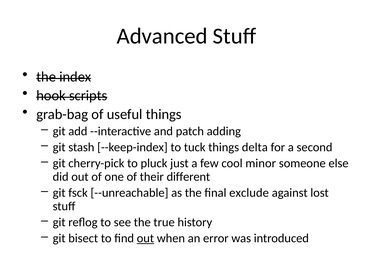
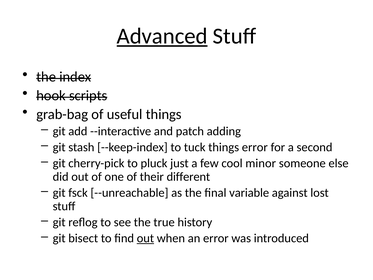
Advanced underline: none -> present
things delta: delta -> error
exclude: exclude -> variable
